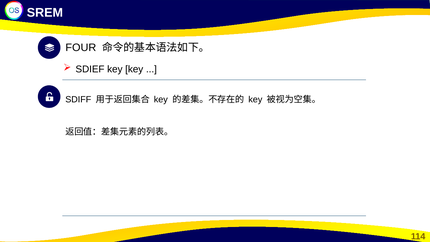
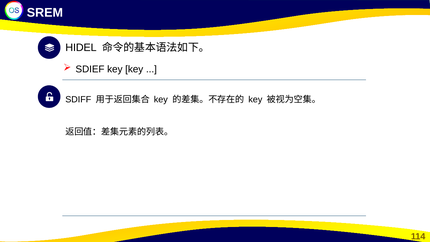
FOUR: FOUR -> HIDEL
